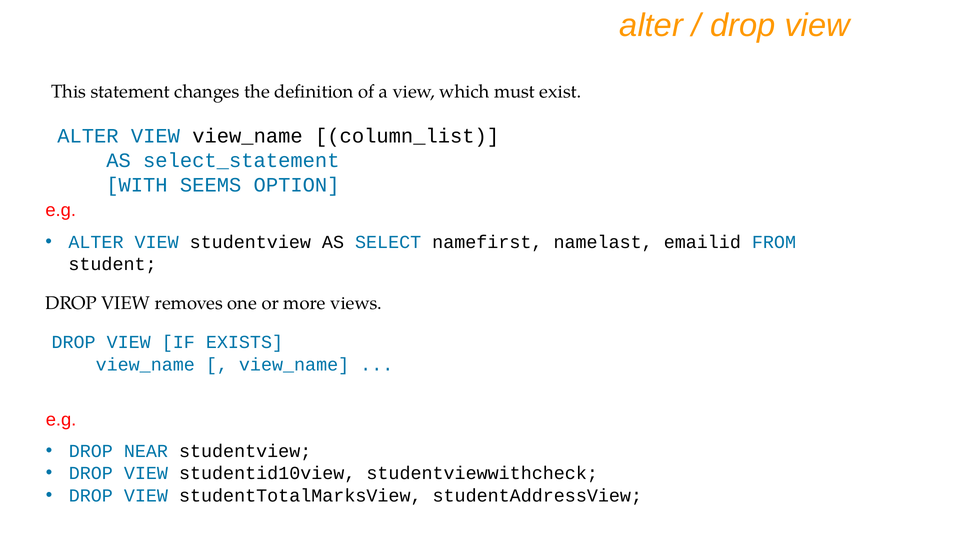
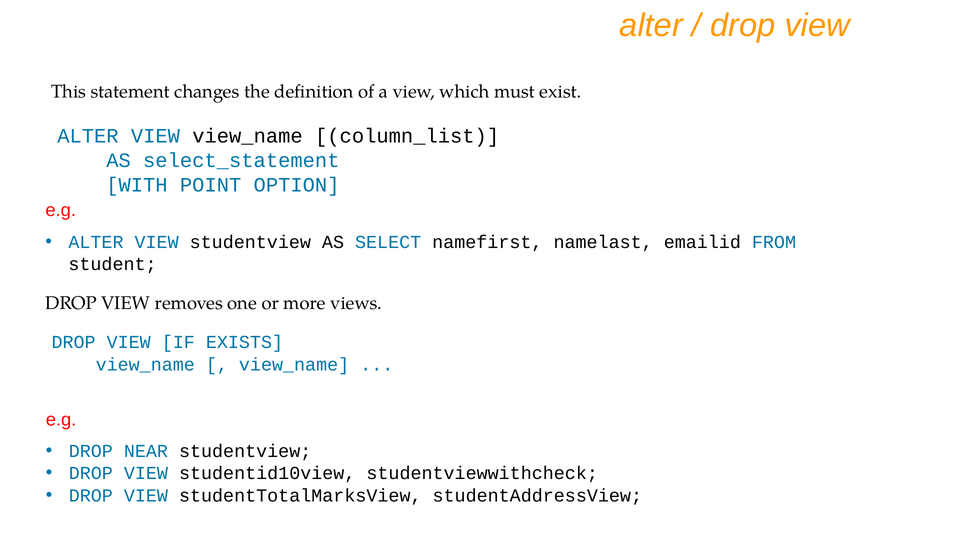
SEEMS: SEEMS -> POINT
